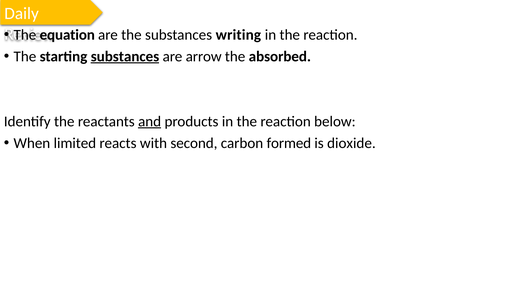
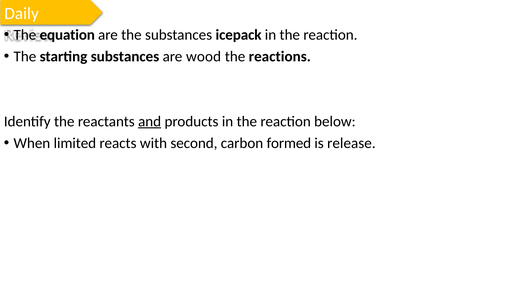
writing: writing -> icepack
substances at (125, 56) underline: present -> none
arrow: arrow -> wood
absorbed: absorbed -> reactions
dioxide: dioxide -> release
